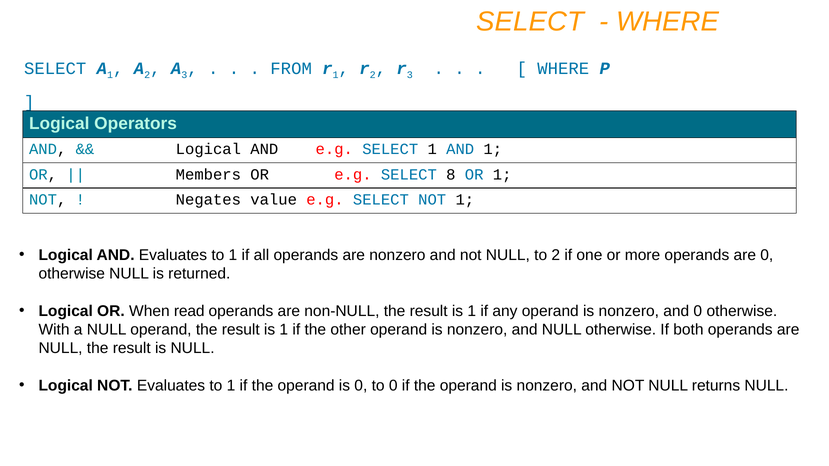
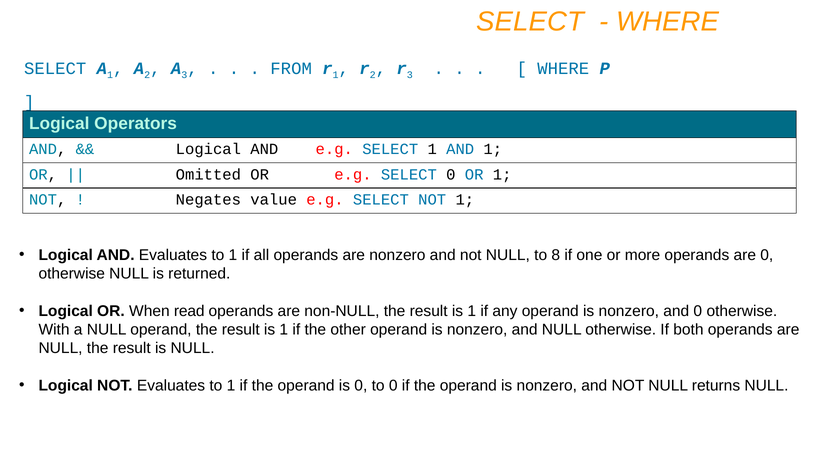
Members: Members -> Omitted
SELECT 8: 8 -> 0
to 2: 2 -> 8
